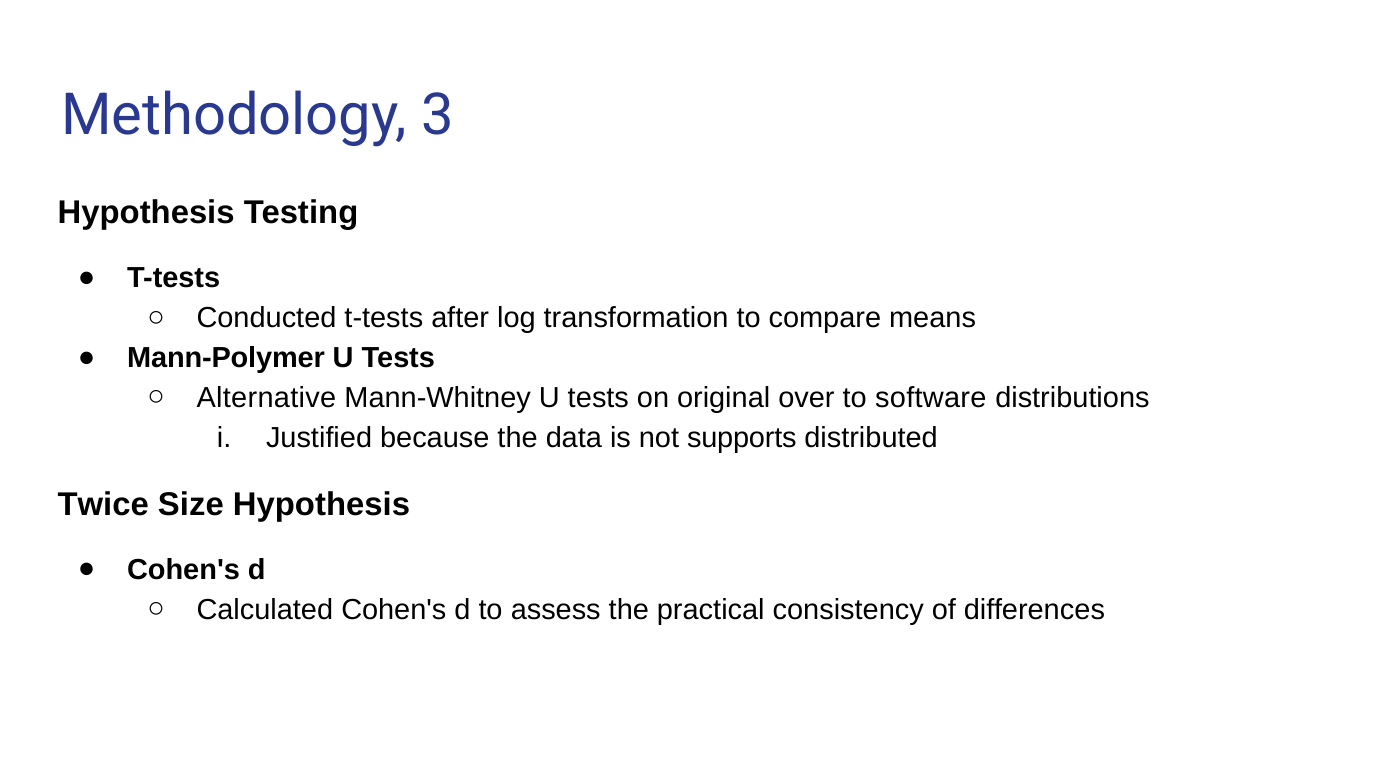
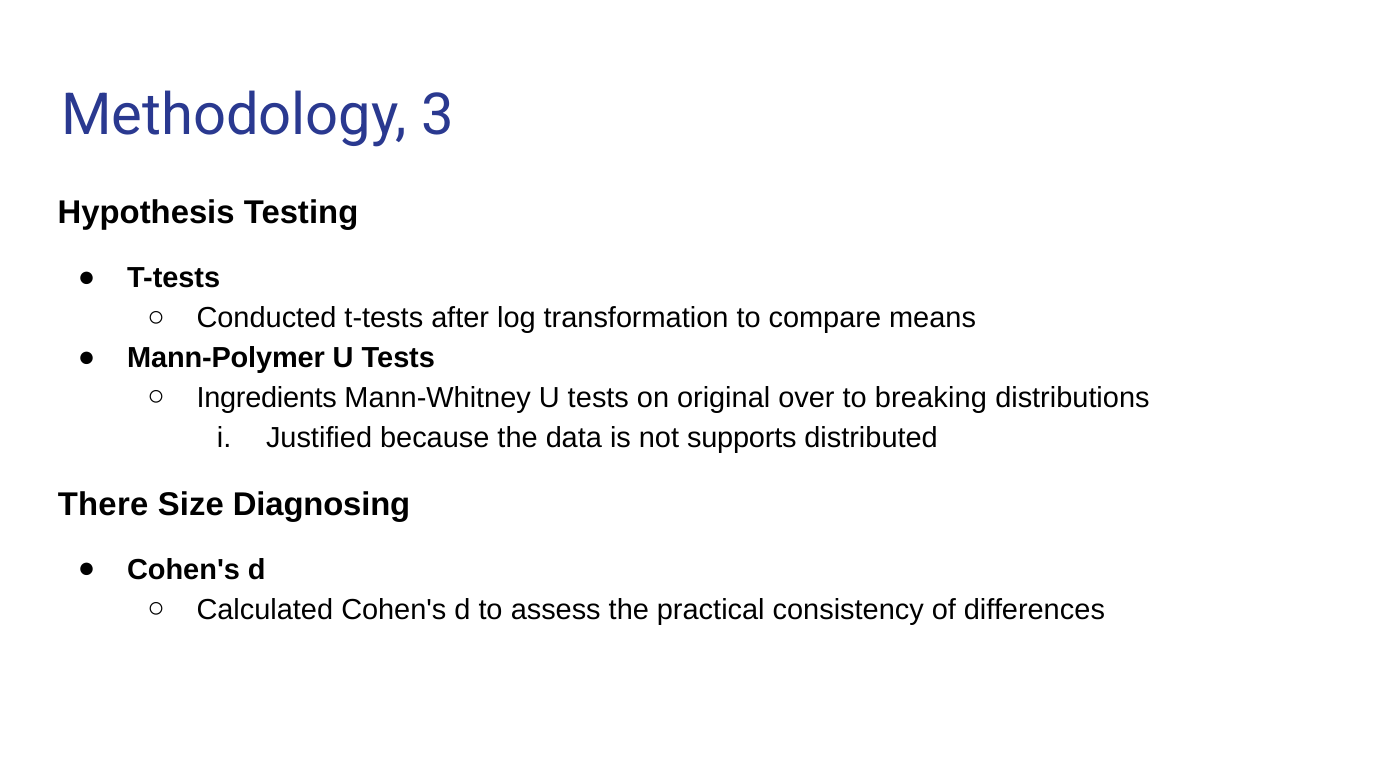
Alternative: Alternative -> Ingredients
software: software -> breaking
Twice: Twice -> There
Size Hypothesis: Hypothesis -> Diagnosing
